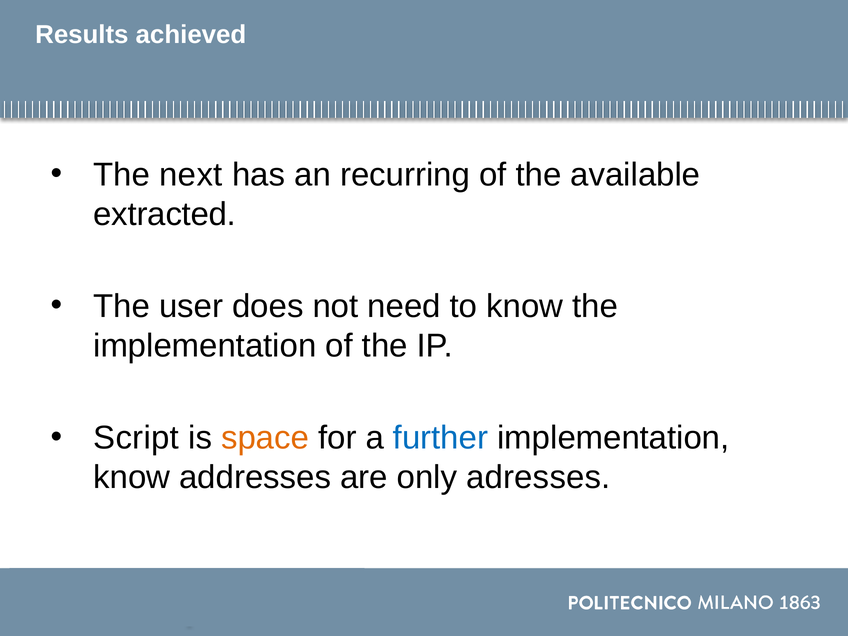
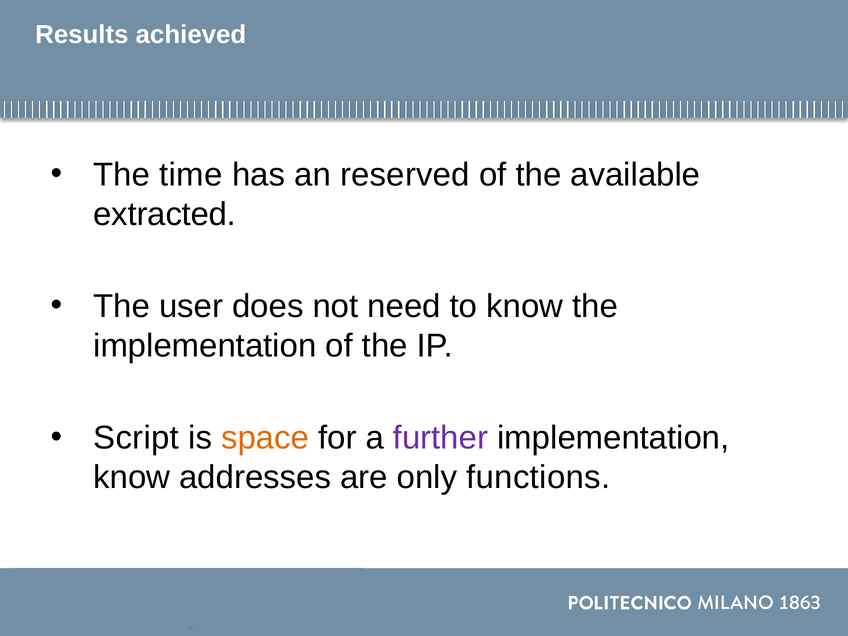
next: next -> time
recurring: recurring -> reserved
further colour: blue -> purple
adresses: adresses -> functions
